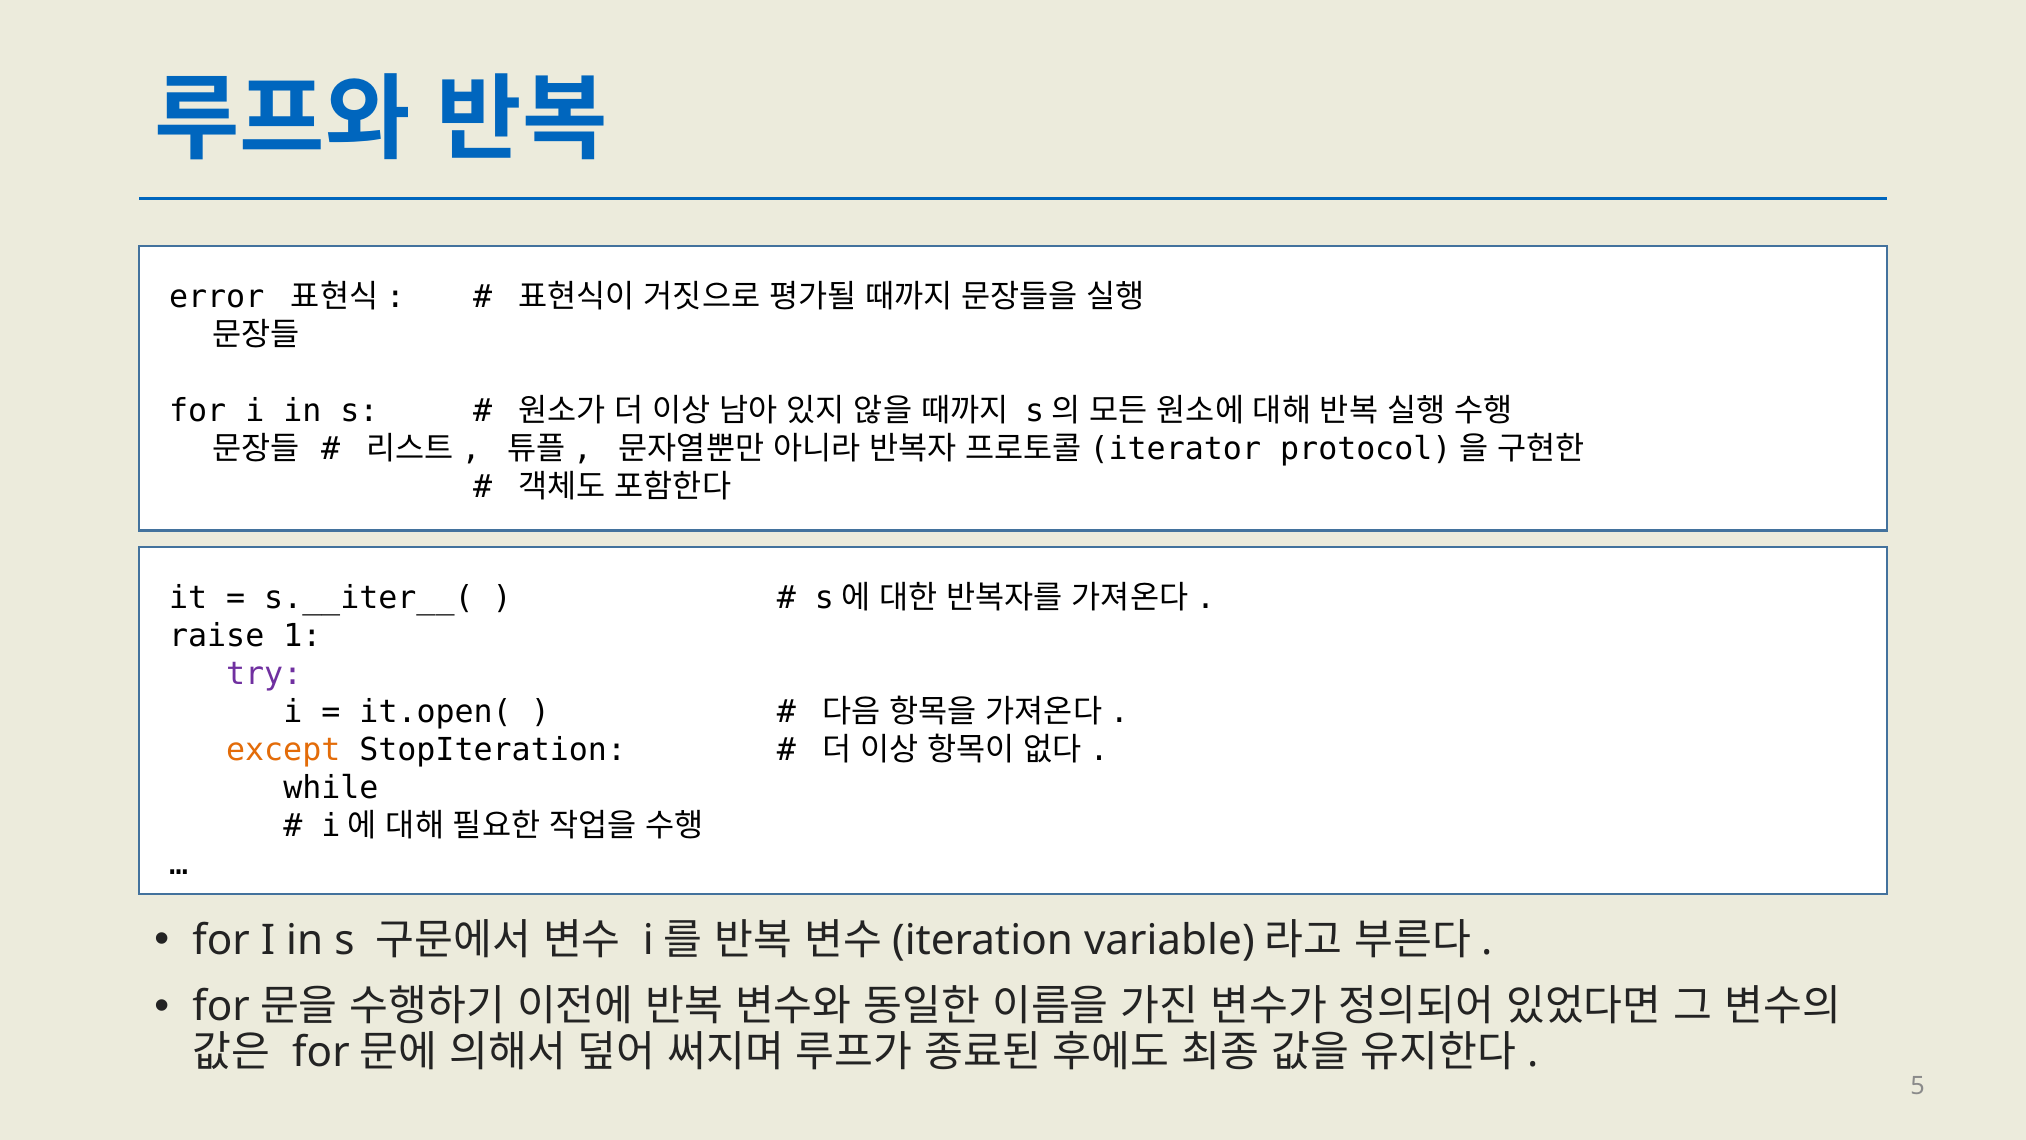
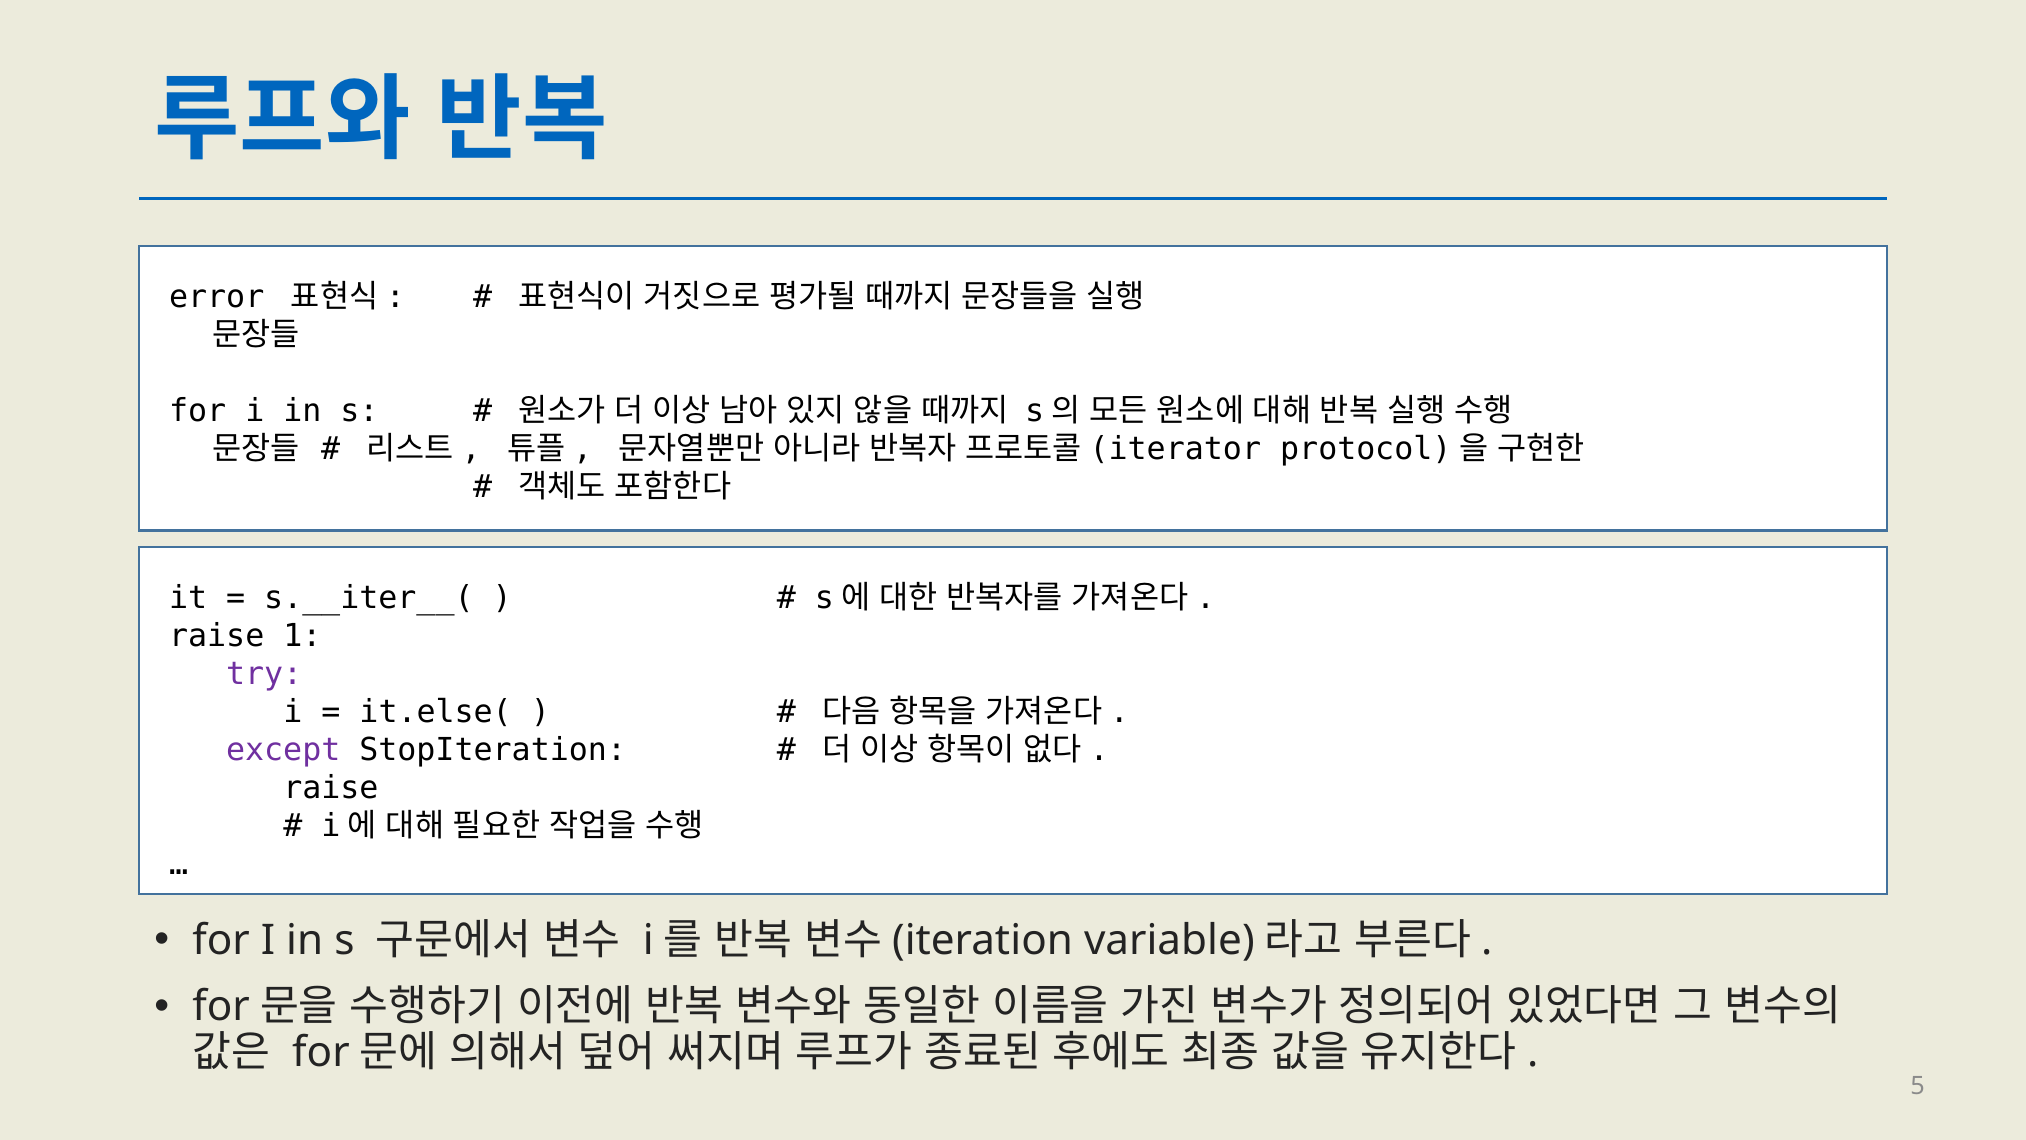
it.open(: it.open( -> it.else(
except colour: orange -> purple
while at (331, 787): while -> raise
